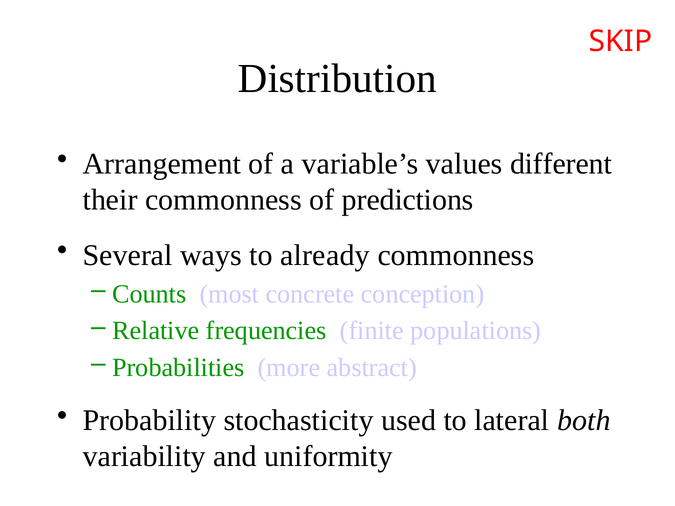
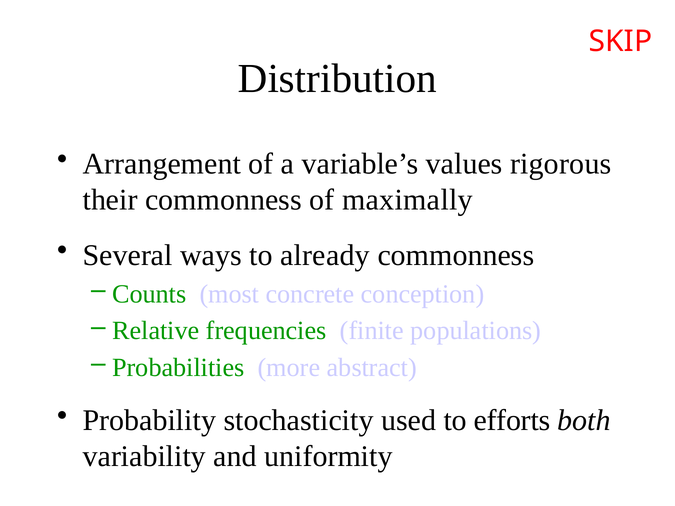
different: different -> rigorous
predictions: predictions -> maximally
lateral: lateral -> efforts
